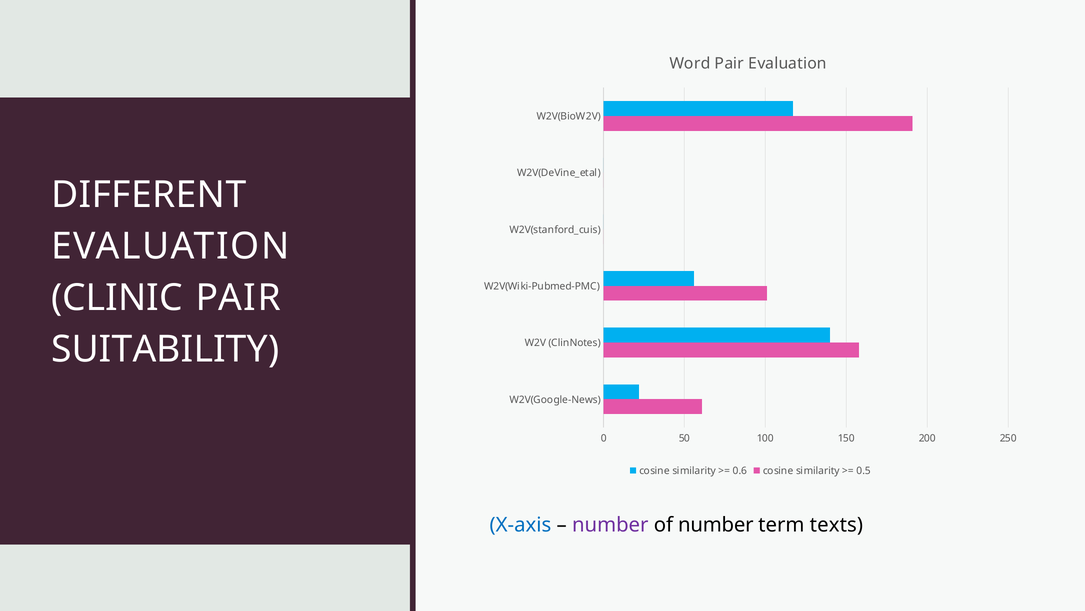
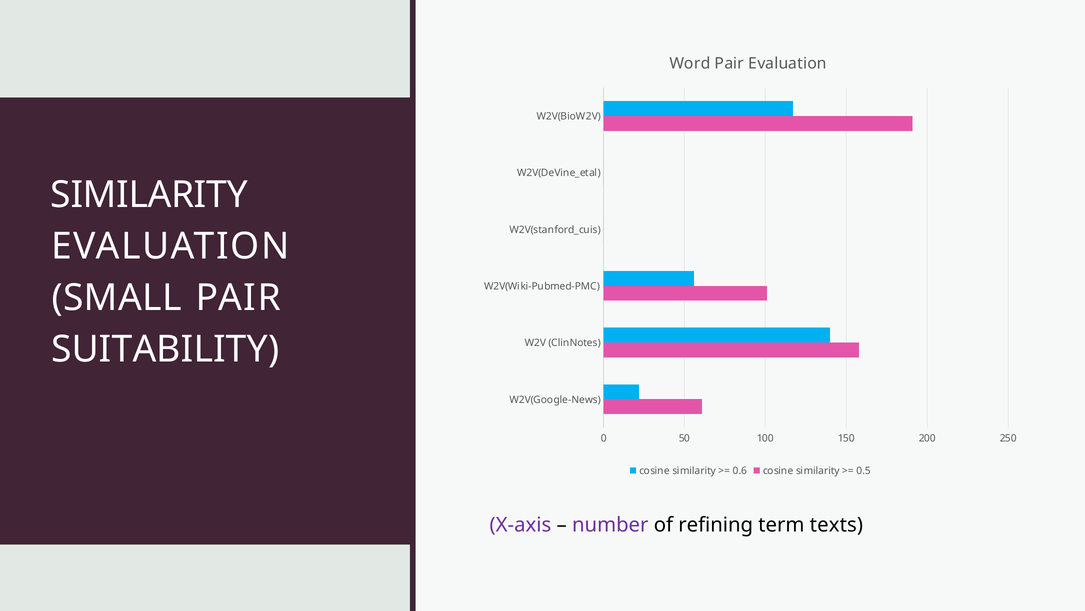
DIFFERENT at (149, 195): DIFFERENT -> SIMILARITY
CLINIC: CLINIC -> SMALL
X-axis colour: blue -> purple
of number: number -> refining
